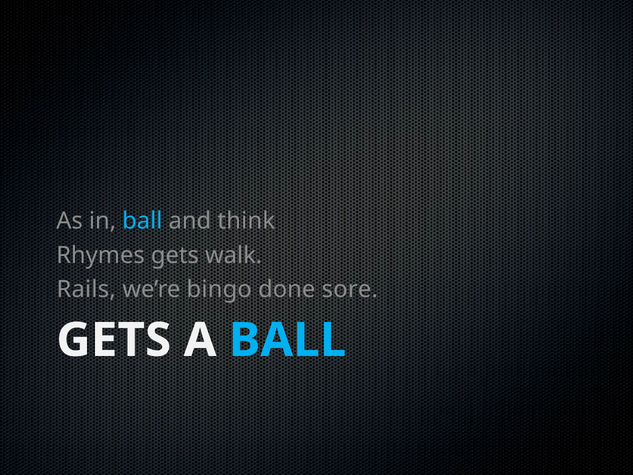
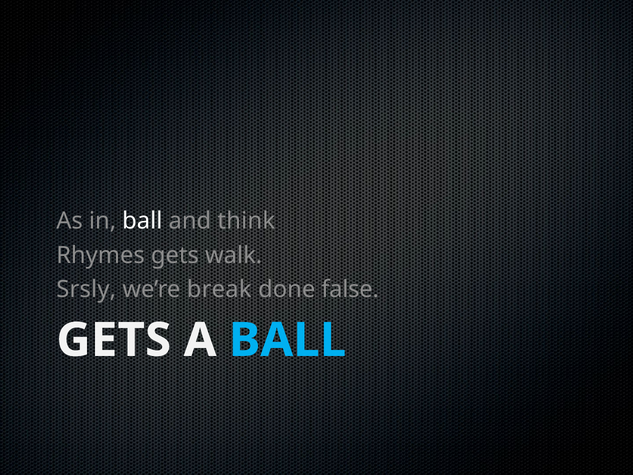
ball at (142, 221) colour: light blue -> white
Rails: Rails -> Srsly
bingo: bingo -> break
sore: sore -> false
